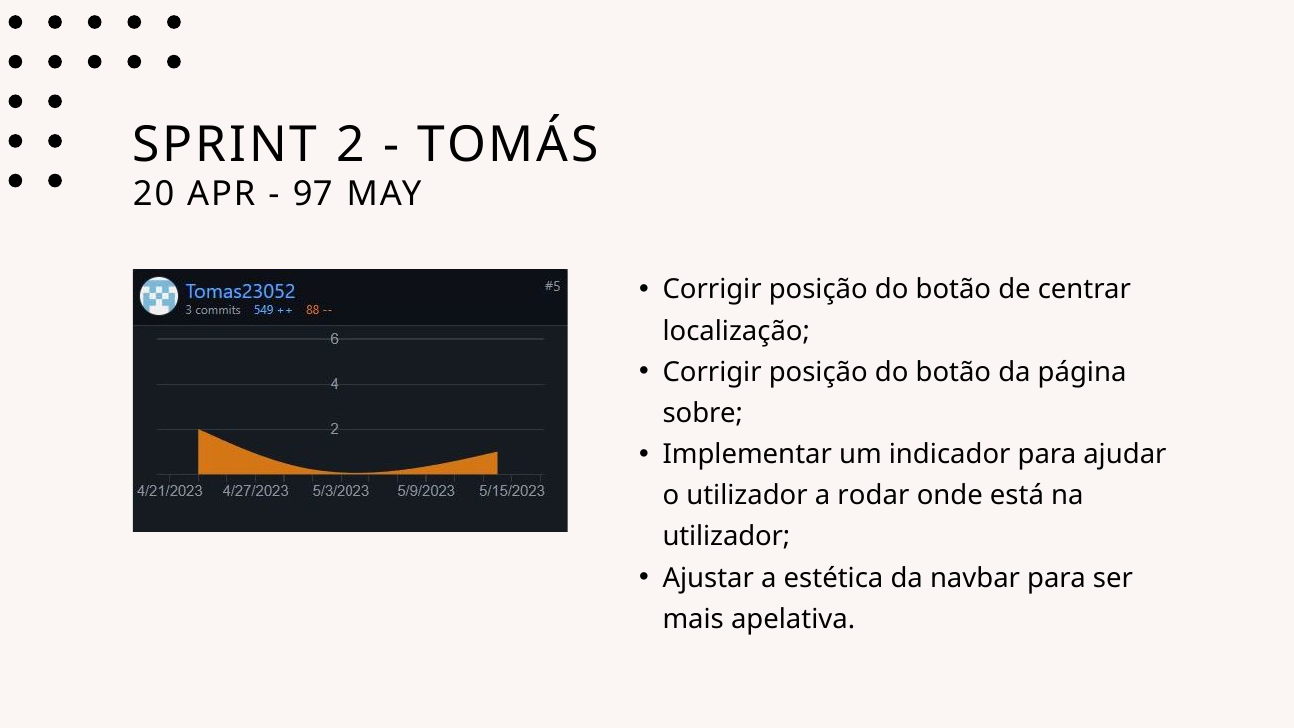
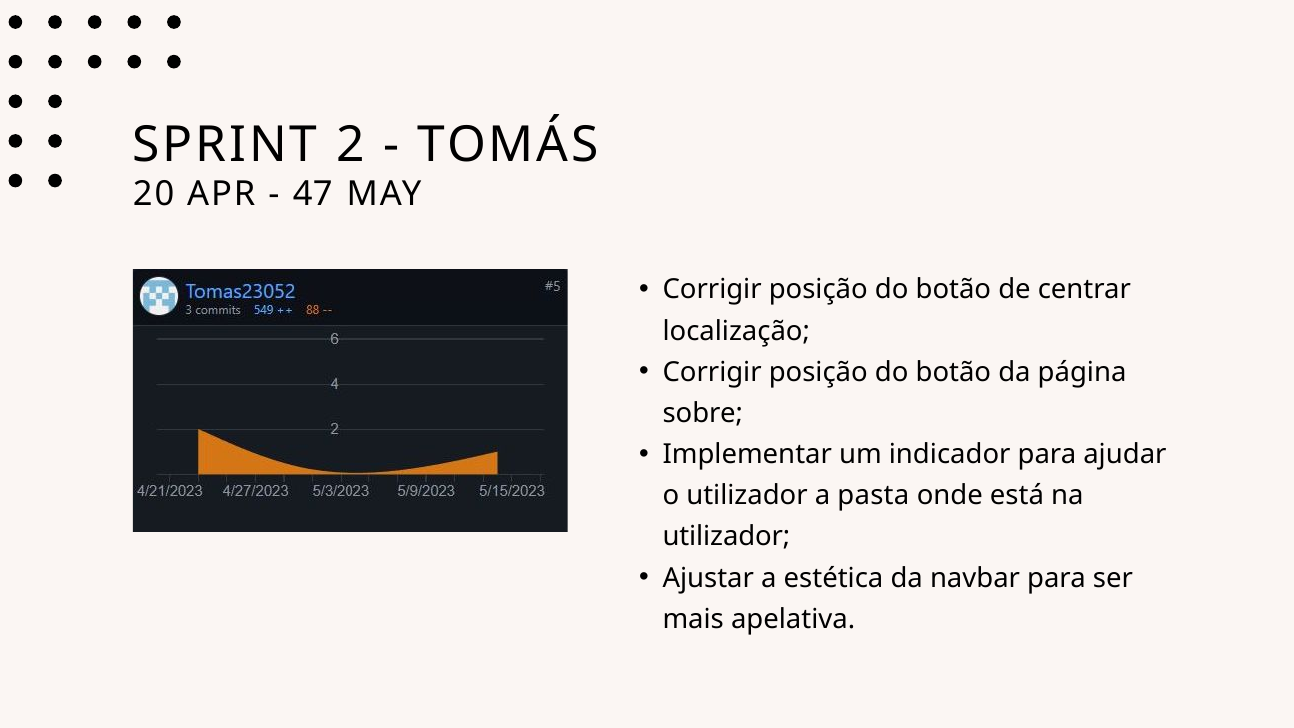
97: 97 -> 47
rodar: rodar -> pasta
